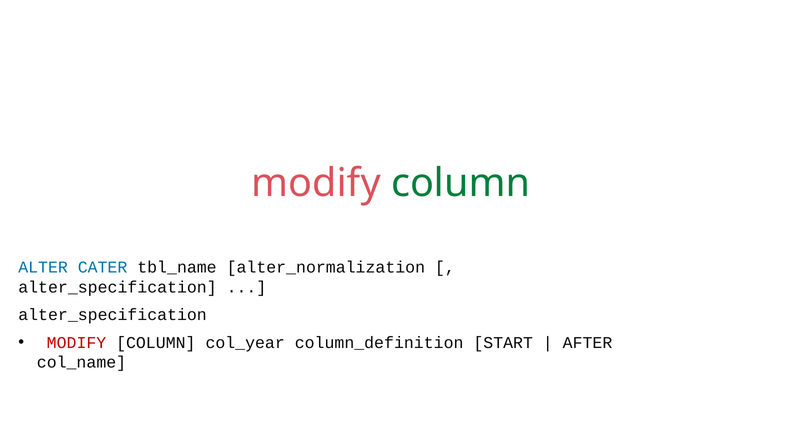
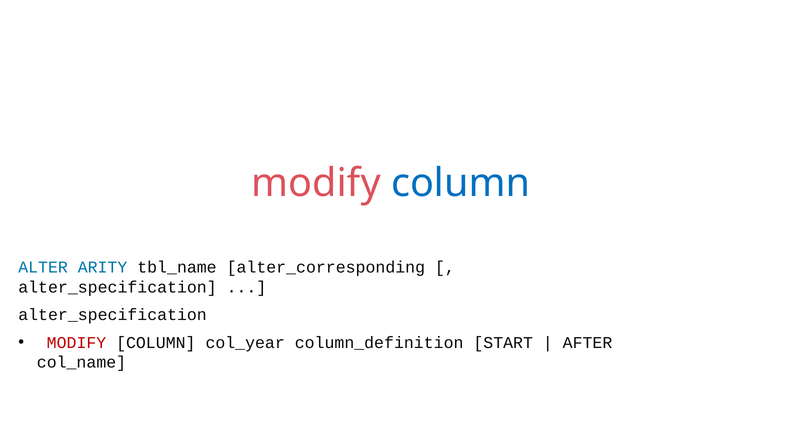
column at (461, 183) colour: green -> blue
CATER: CATER -> ARITY
alter_normalization: alter_normalization -> alter_corresponding
